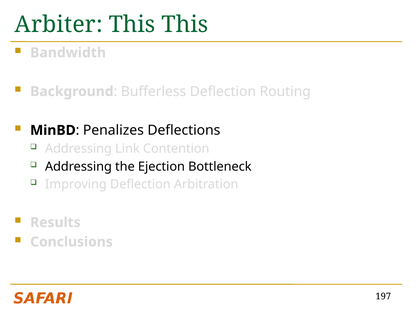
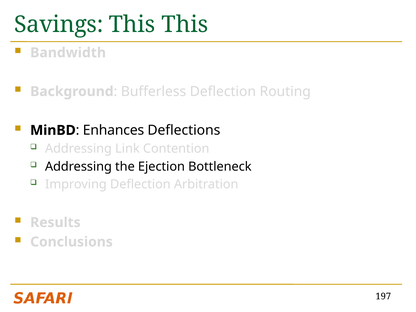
Arbiter: Arbiter -> Savings
Penalizes: Penalizes -> Enhances
